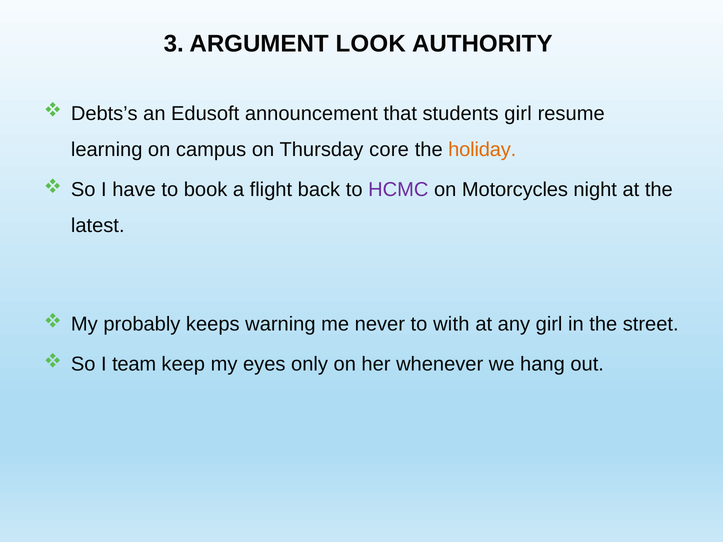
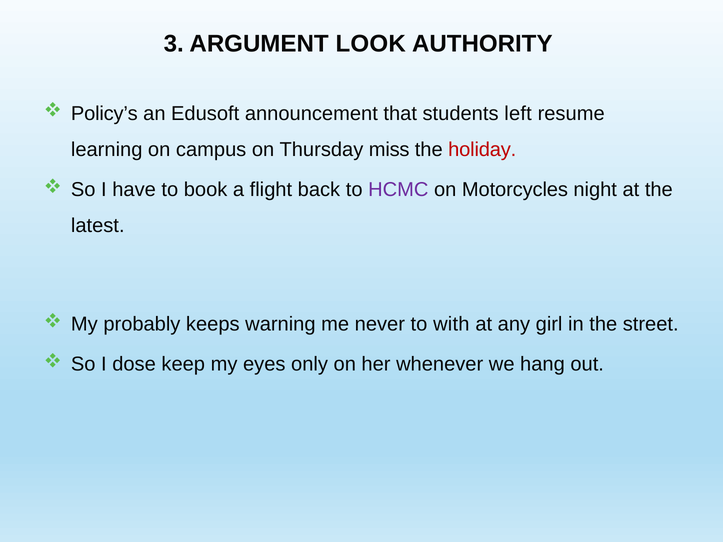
Debts’s: Debts’s -> Policy’s
students girl: girl -> left
core: core -> miss
holiday colour: orange -> red
team: team -> dose
